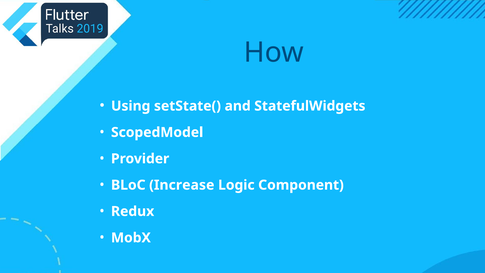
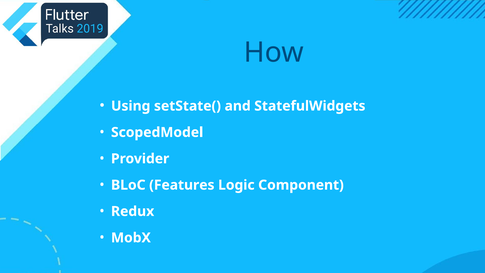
Increase: Increase -> Features
